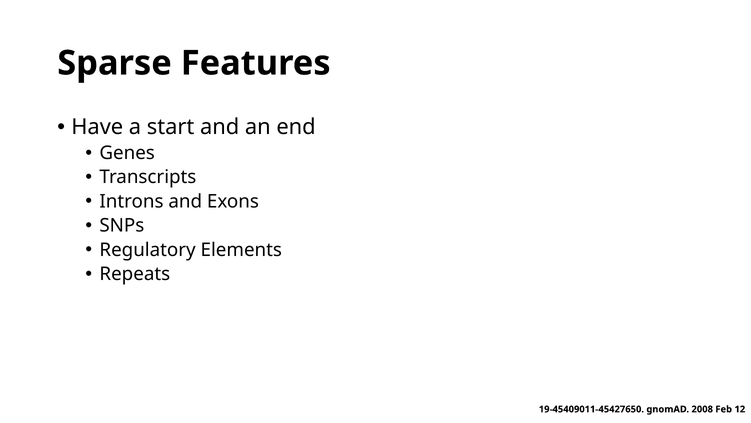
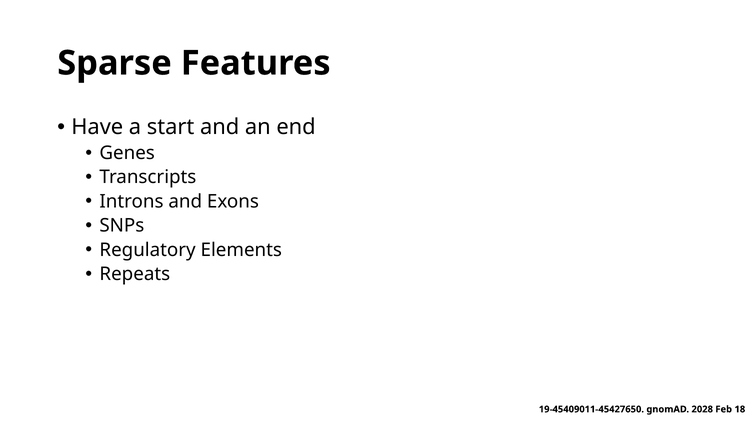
2008: 2008 -> 2028
12: 12 -> 18
